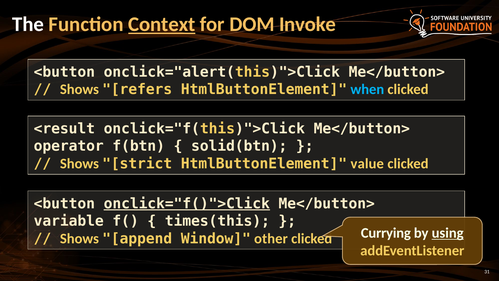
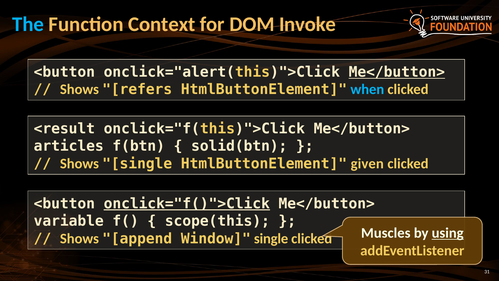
The colour: white -> light blue
Context underline: present -> none
Me</button> at (397, 72) underline: none -> present
operator: operator -> articles
Shows strict: strict -> single
value: value -> given
times(this: times(this -> scope(this
Window other: other -> single
Currying: Currying -> Muscles
